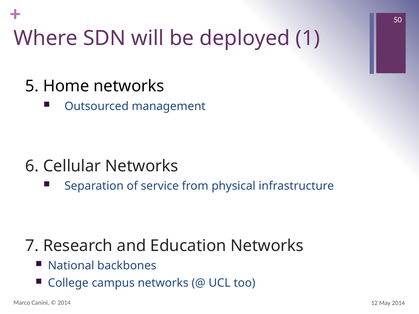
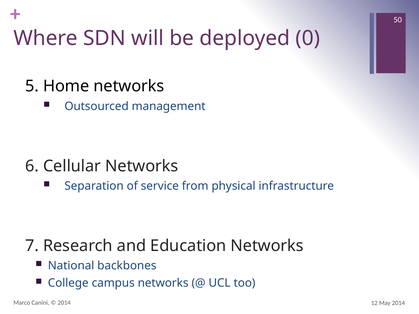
1: 1 -> 0
